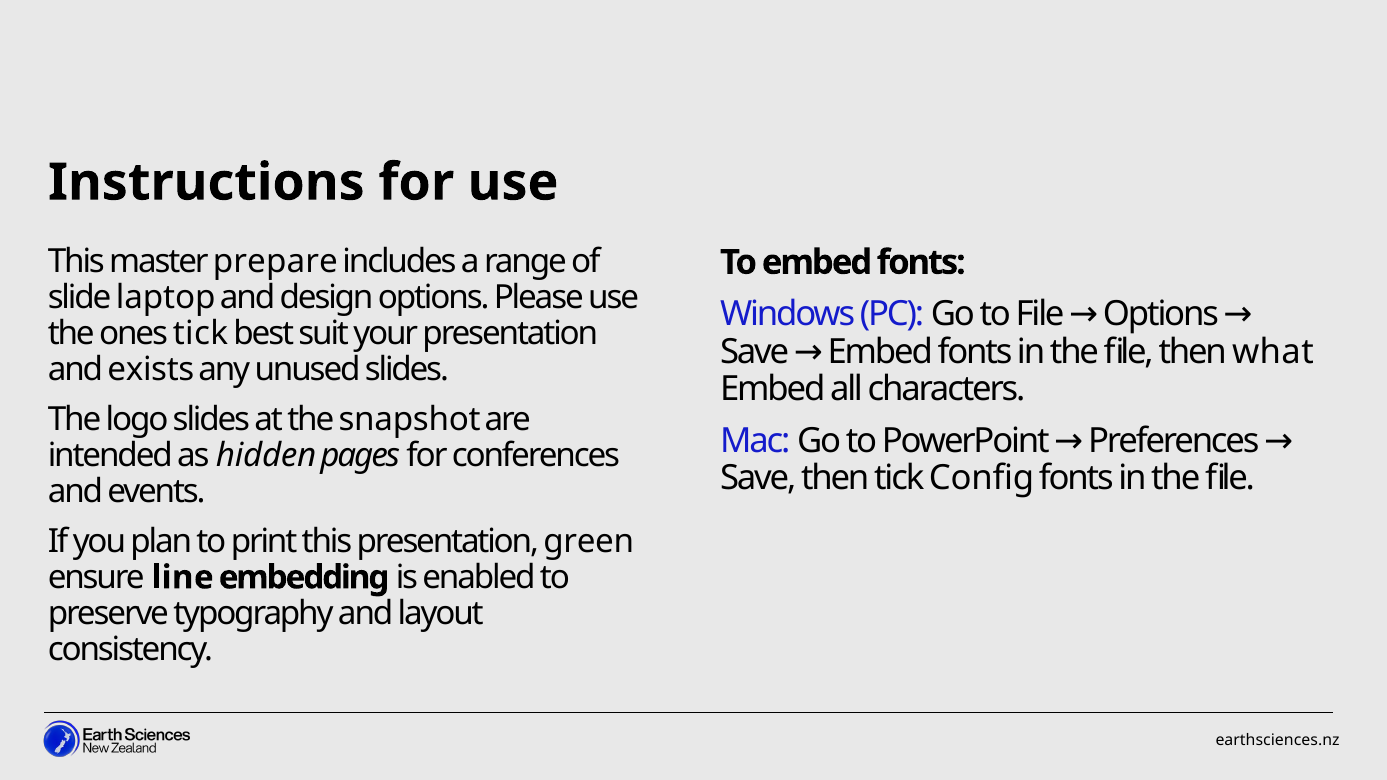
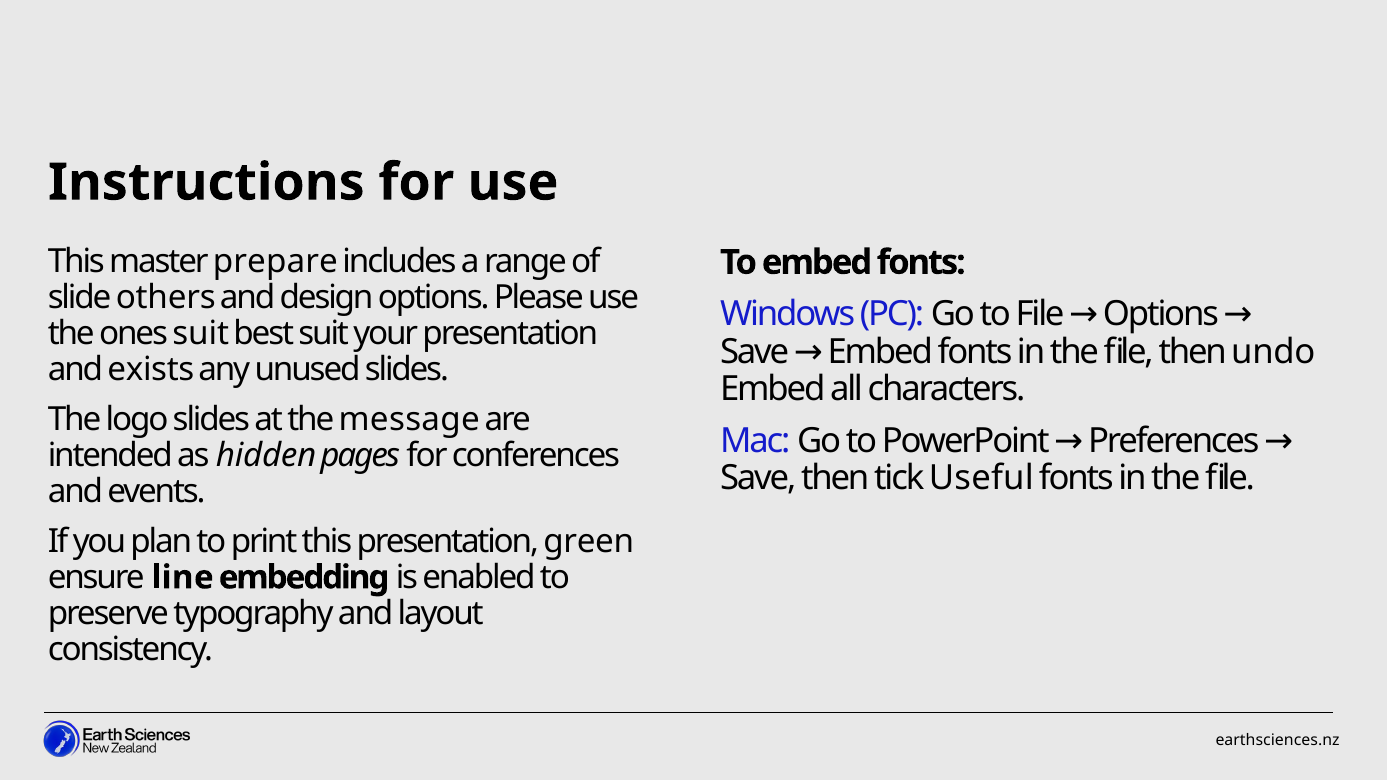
laptop: laptop -> others
ones tick: tick -> suit
what: what -> undo
snapshot: snapshot -> message
Config: Config -> Useful
